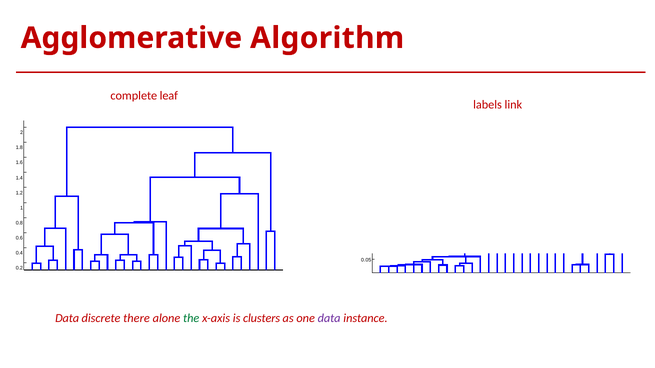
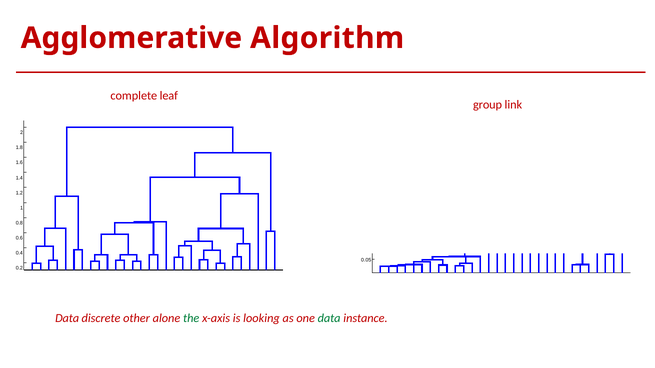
labels: labels -> group
there: there -> other
clusters: clusters -> looking
data at (329, 319) colour: purple -> green
